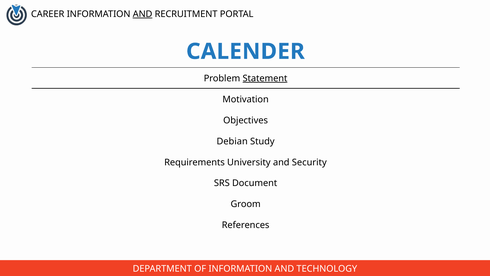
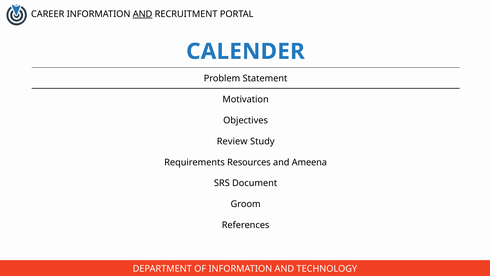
Statement underline: present -> none
Debian: Debian -> Review
University: University -> Resources
Security: Security -> Ameena
